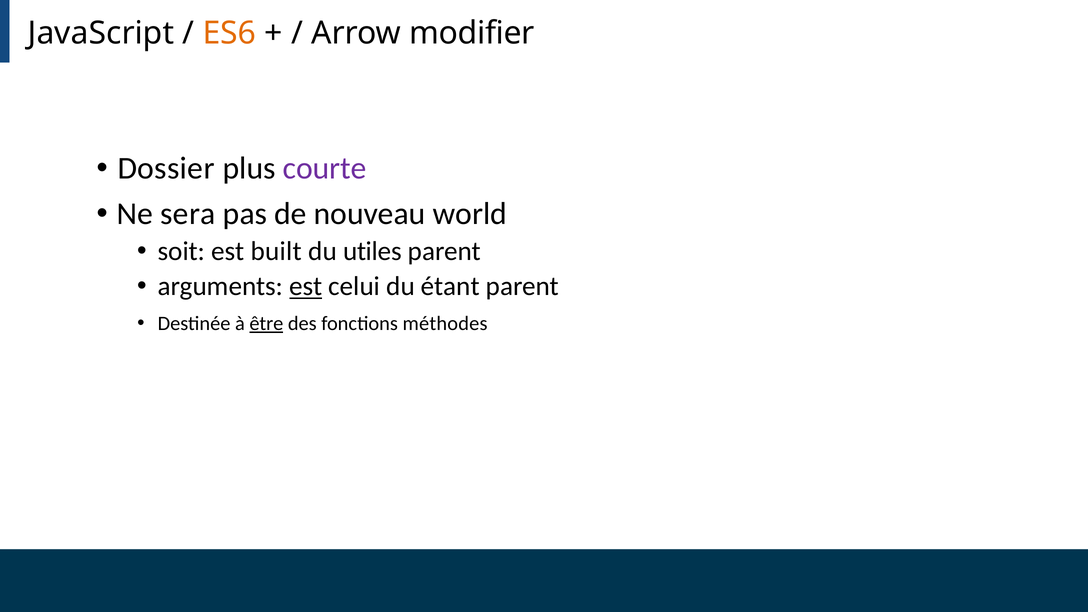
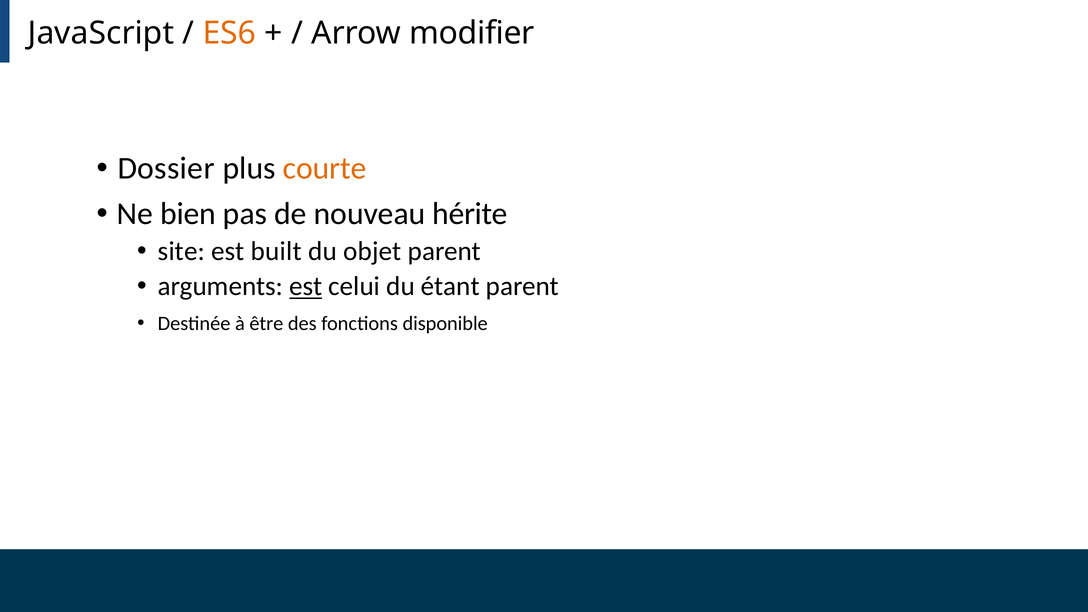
courte colour: purple -> orange
sera: sera -> bien
world: world -> hérite
soit: soit -> site
utiles: utiles -> objet
être underline: present -> none
méthodes: méthodes -> disponible
